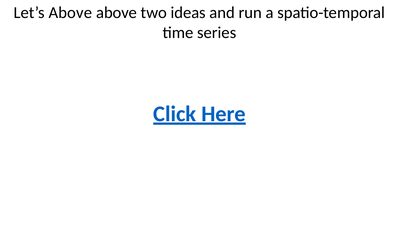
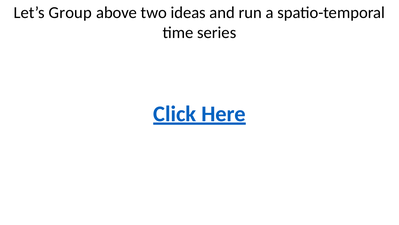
Let’s Above: Above -> Group
